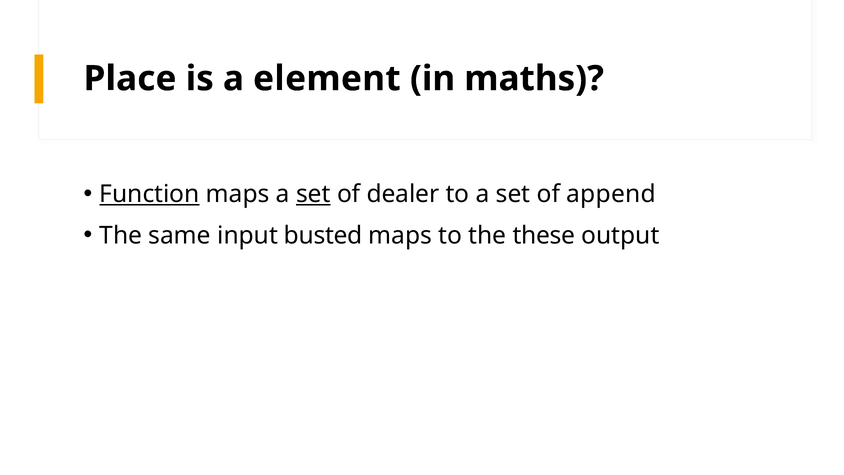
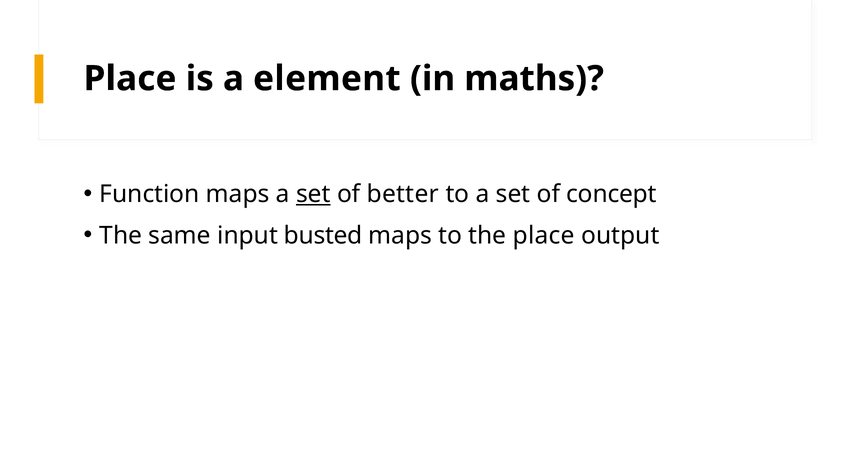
Function underline: present -> none
dealer: dealer -> better
append: append -> concept
the these: these -> place
